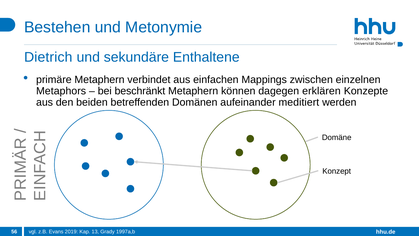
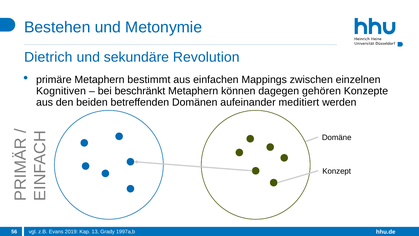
Enthaltene: Enthaltene -> Revolution
verbindet: verbindet -> bestimmt
Metaphors: Metaphors -> Kognitiven
erklären: erklären -> gehören
